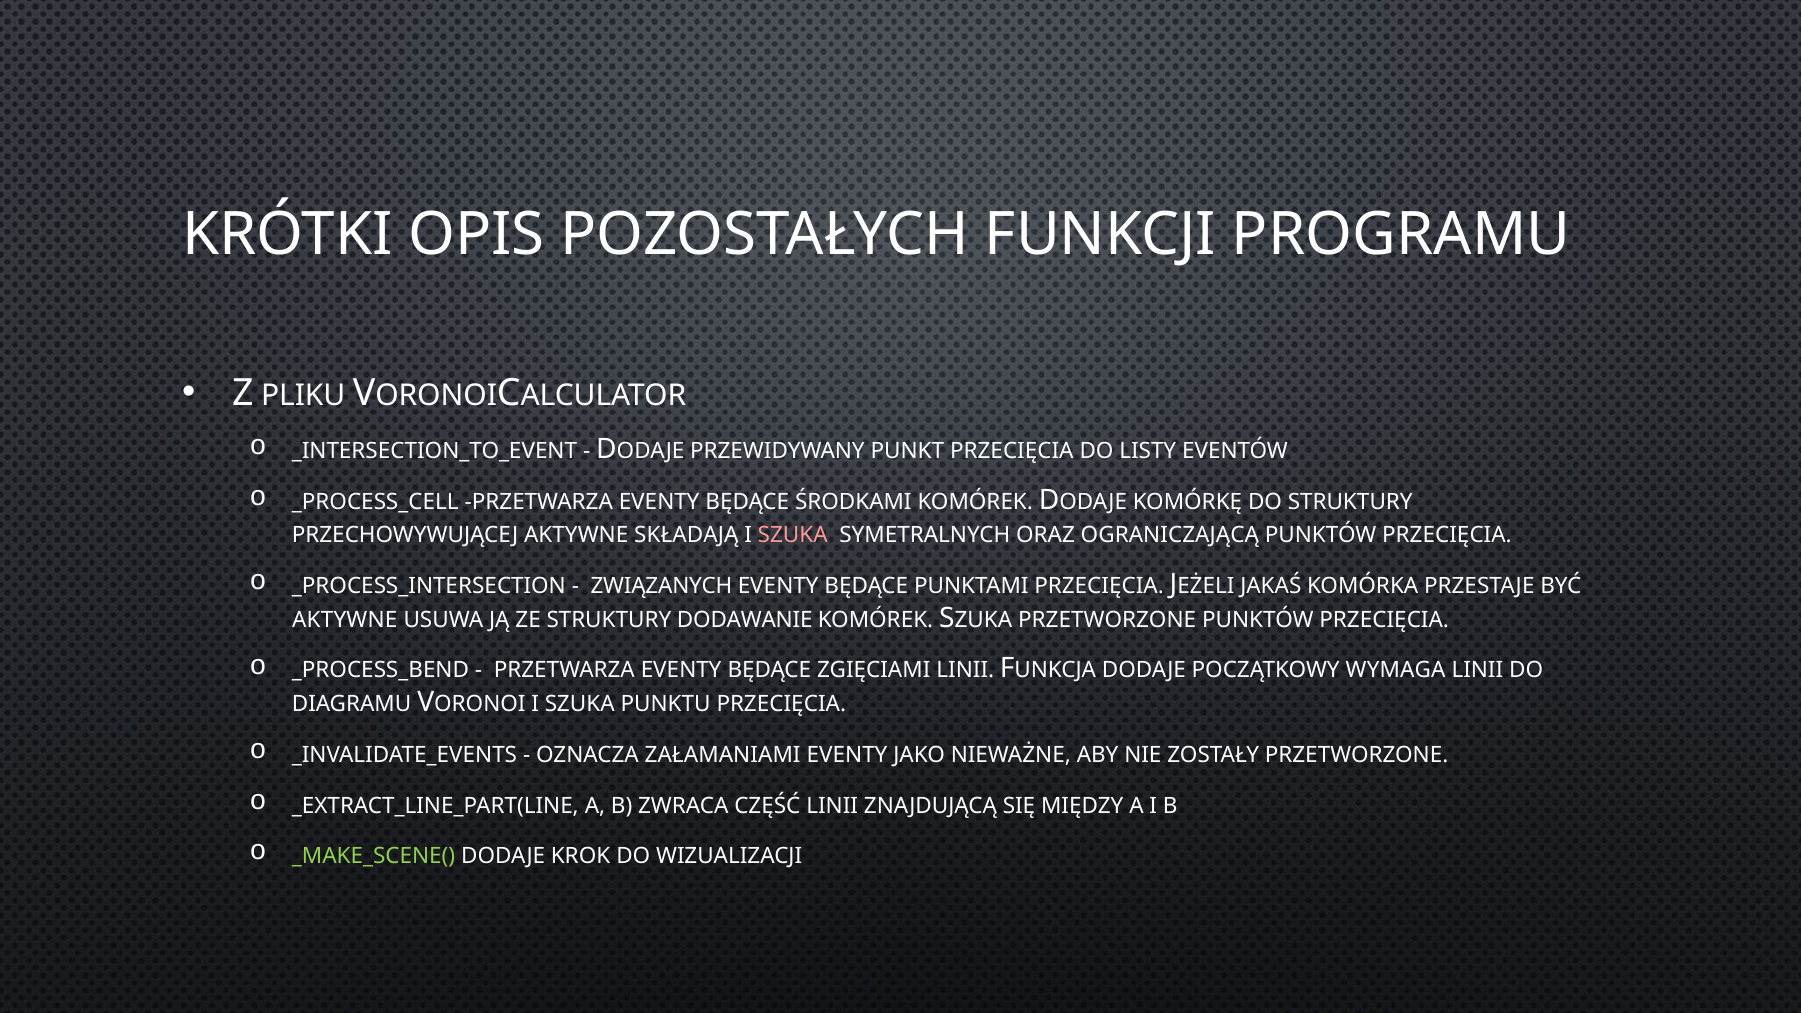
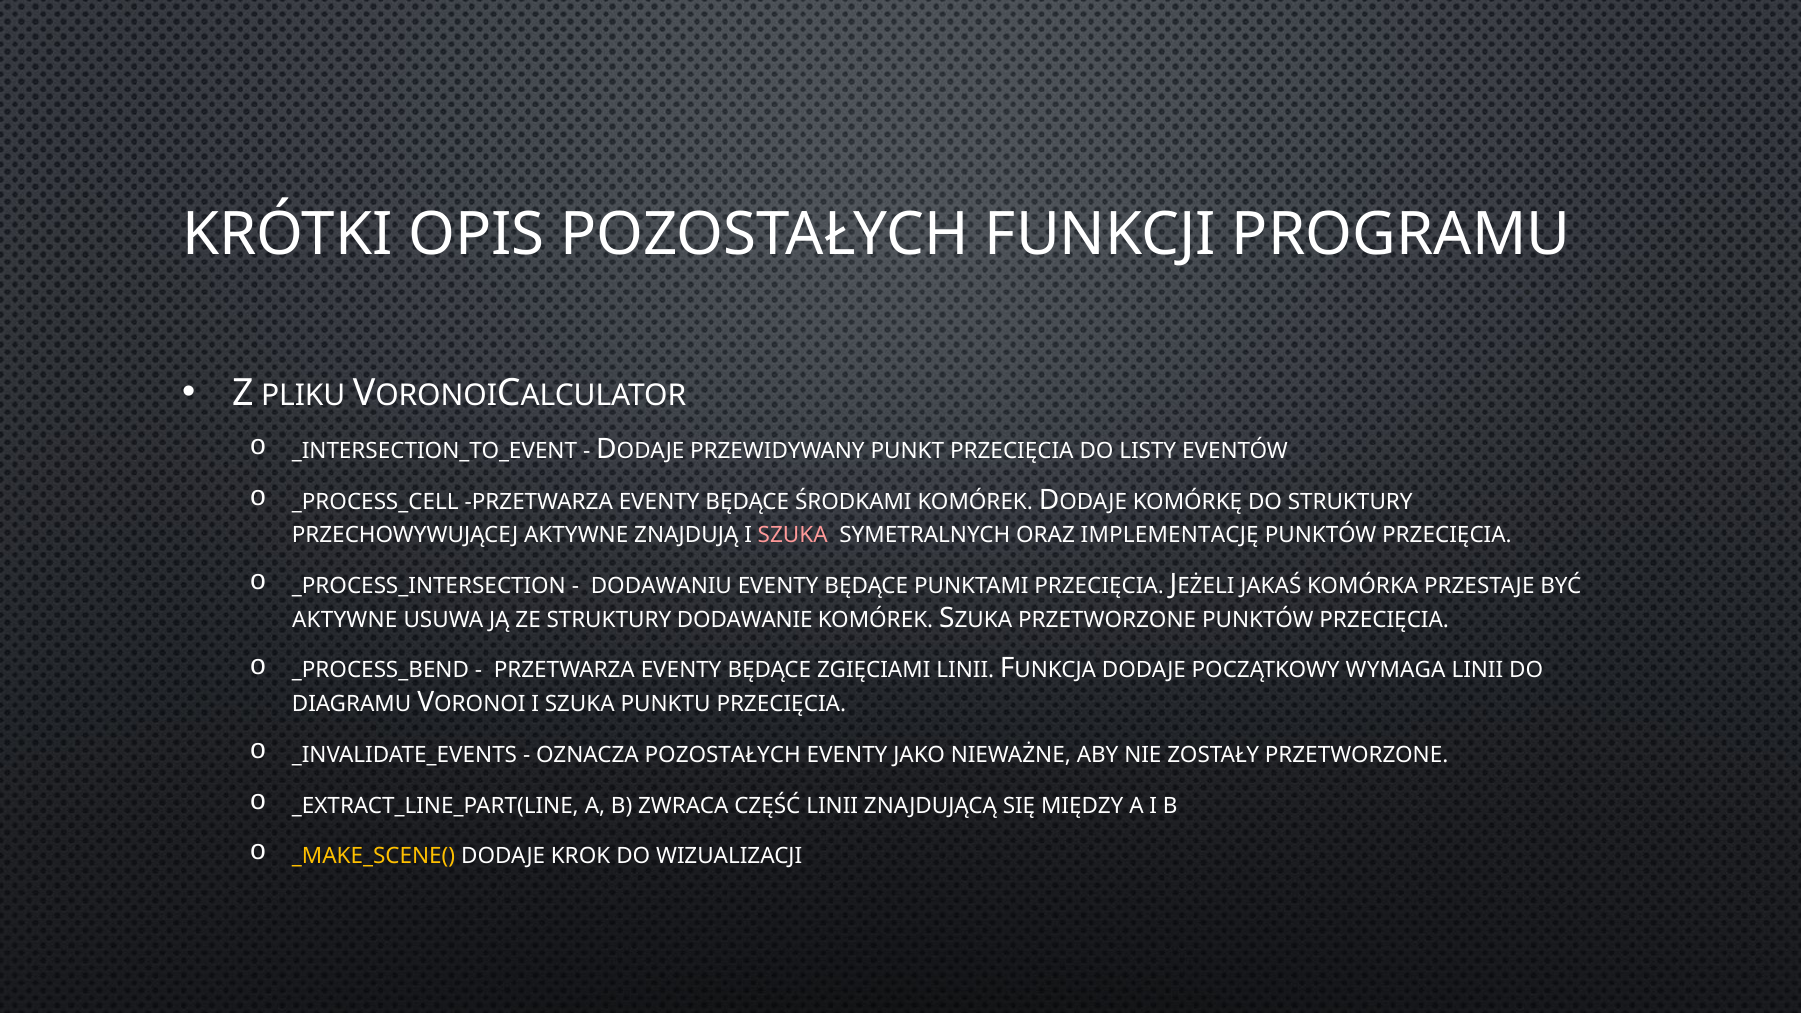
SKŁADAJĄ: SKŁADAJĄ -> ZNAJDUJĄ
OGRANICZAJĄCĄ: OGRANICZAJĄCĄ -> IMPLEMENTACJĘ
ZWIĄZANYCH: ZWIĄZANYCH -> DODAWANIU
OZNACZA ZAŁAMANIAMI: ZAŁAMANIAMI -> POZOSTAŁYCH
_MAKE_SCENE( colour: light green -> yellow
